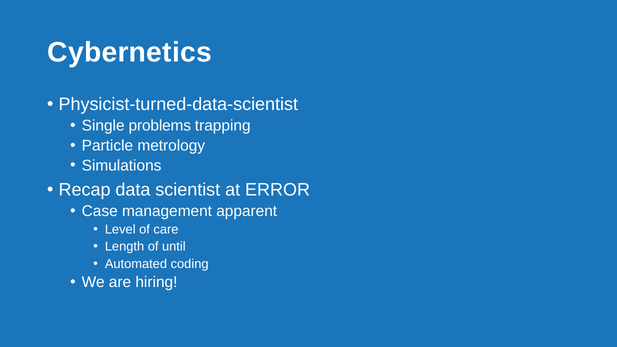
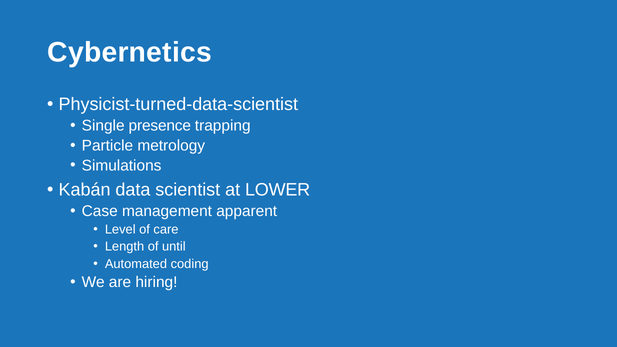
problems: problems -> presence
Recap: Recap -> Kabán
ERROR: ERROR -> LOWER
